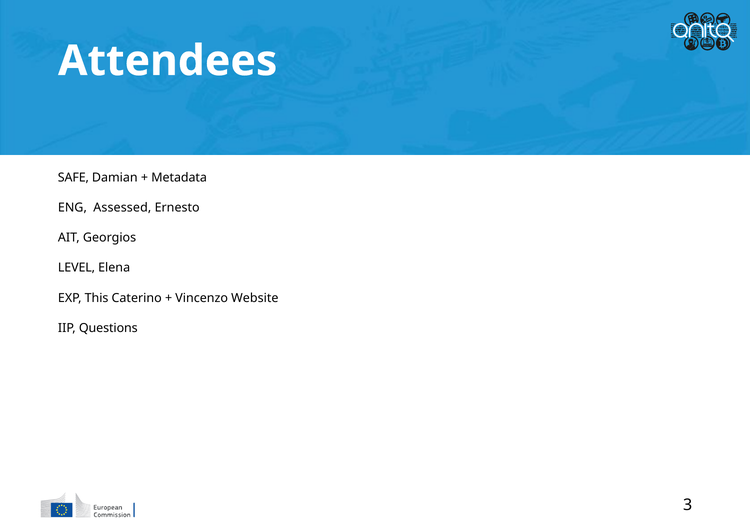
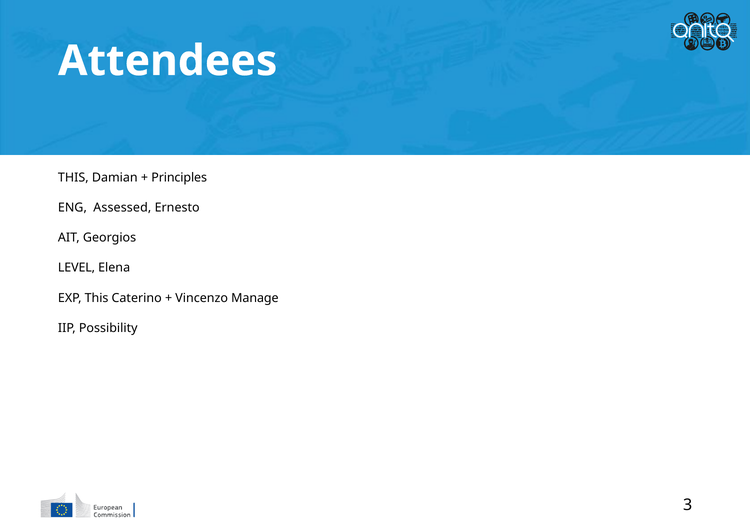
SAFE at (73, 178): SAFE -> THIS
Metadata: Metadata -> Principles
Website: Website -> Manage
Questions: Questions -> Possibility
